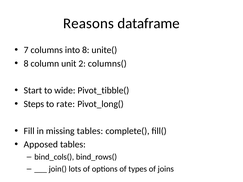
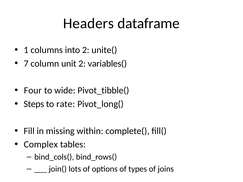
Reasons: Reasons -> Headers
7: 7 -> 1
into 8: 8 -> 2
8 at (26, 64): 8 -> 7
columns(: columns( -> variables(
Start: Start -> Four
missing tables: tables -> within
Apposed: Apposed -> Complex
